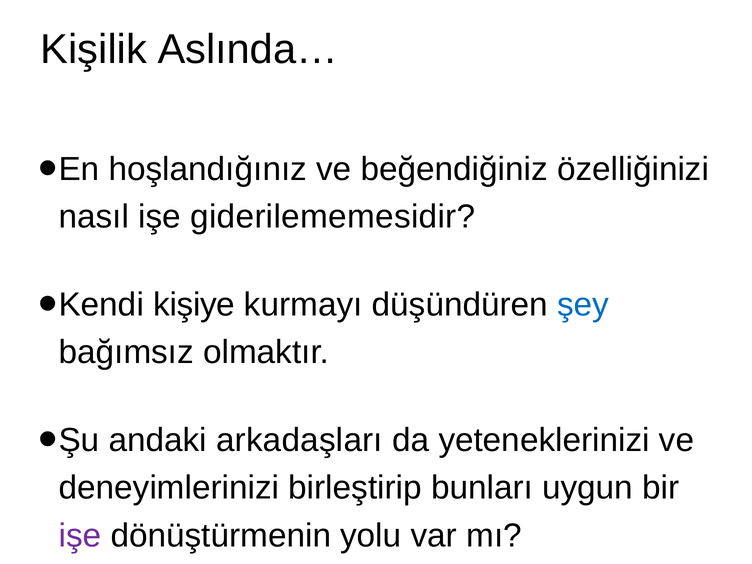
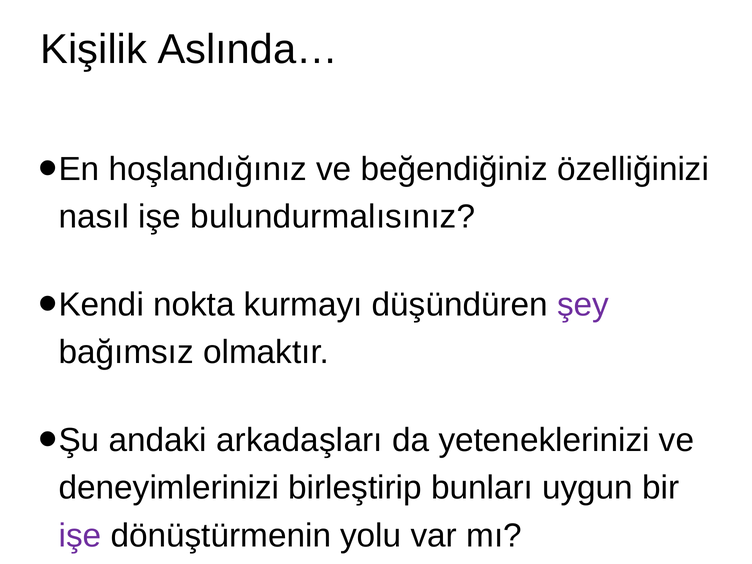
giderilememesidir: giderilememesidir -> bulundurmalısınız
kişiye: kişiye -> nokta
şey colour: blue -> purple
